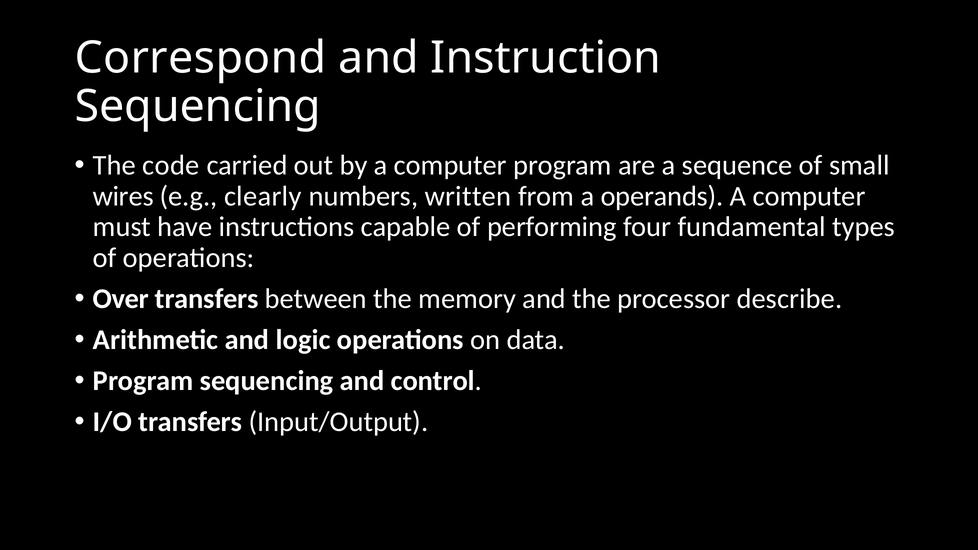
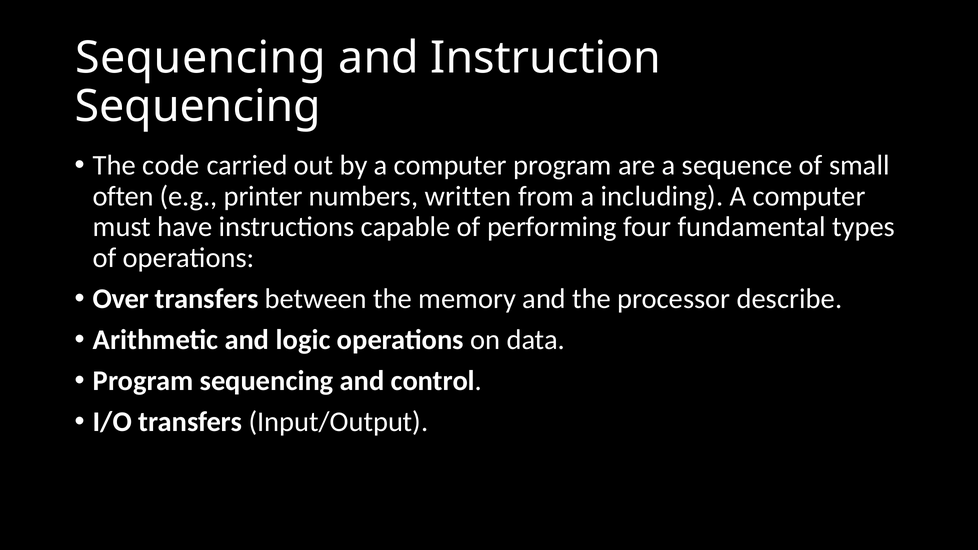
Correspond at (201, 58): Correspond -> Sequencing
wires: wires -> often
clearly: clearly -> printer
operands: operands -> including
